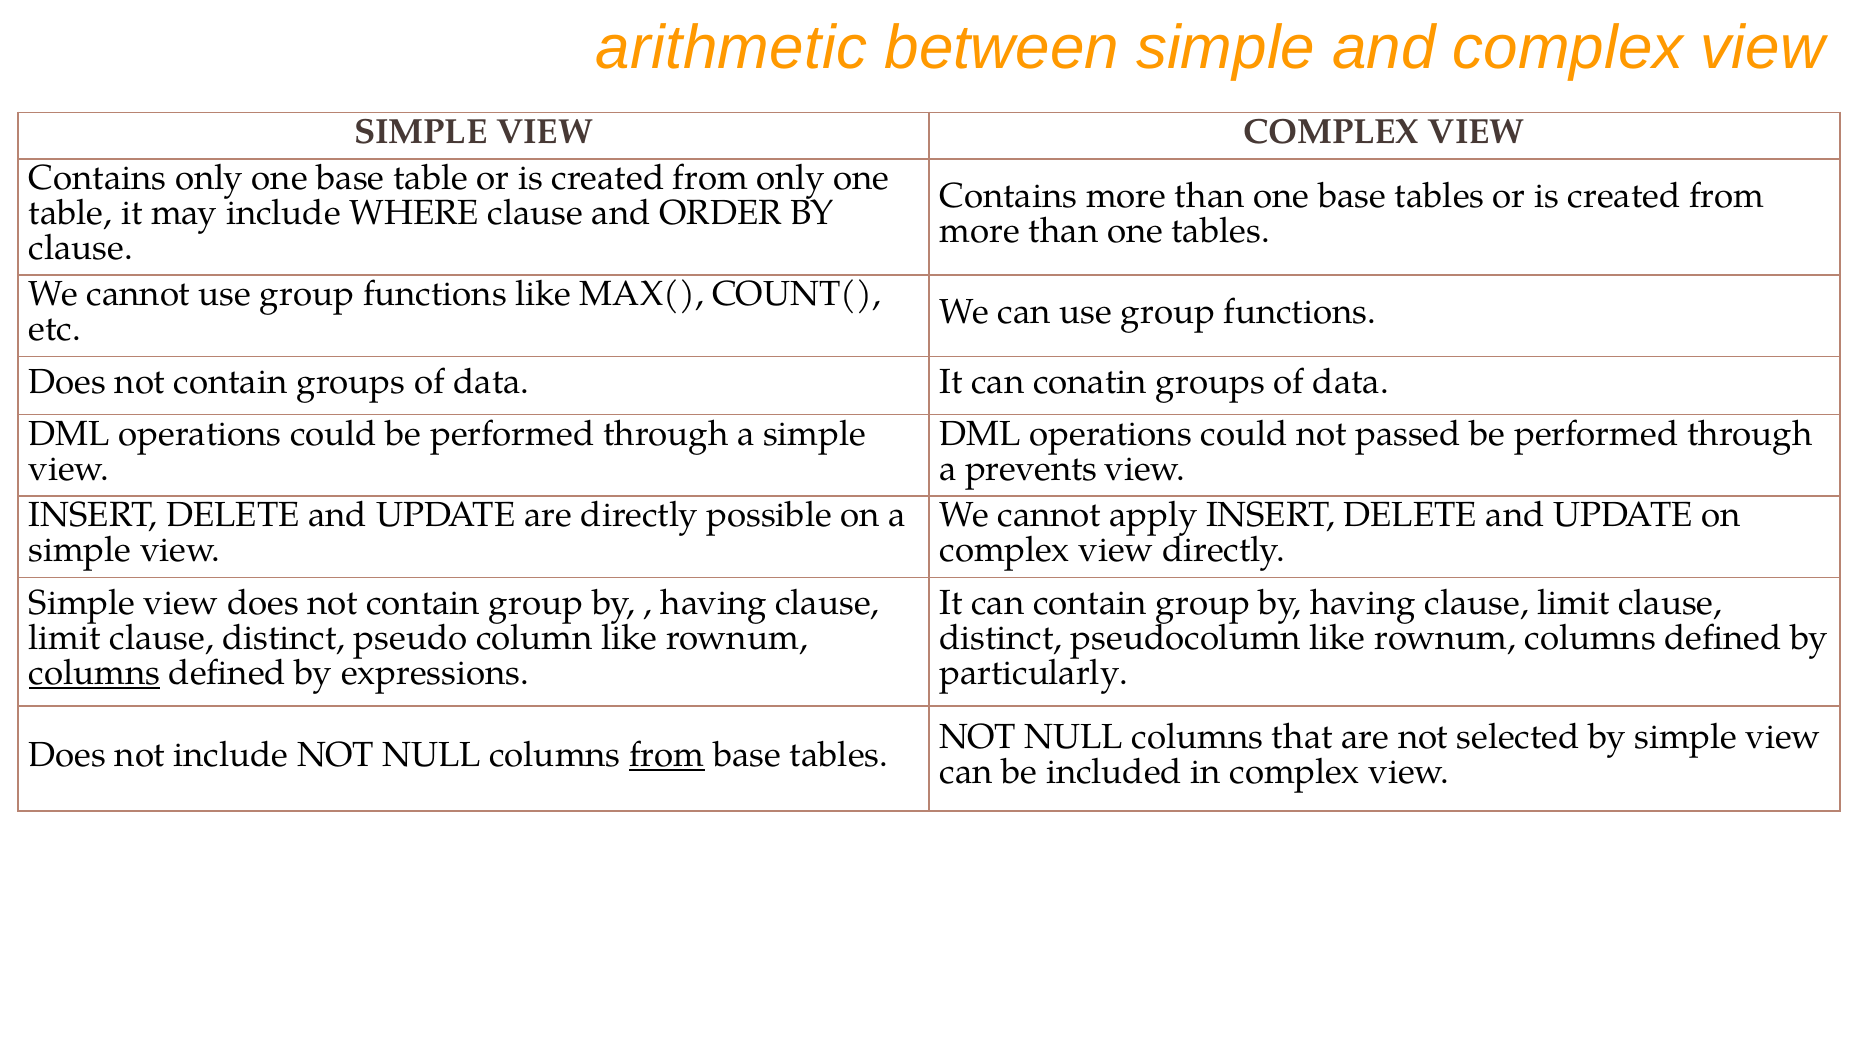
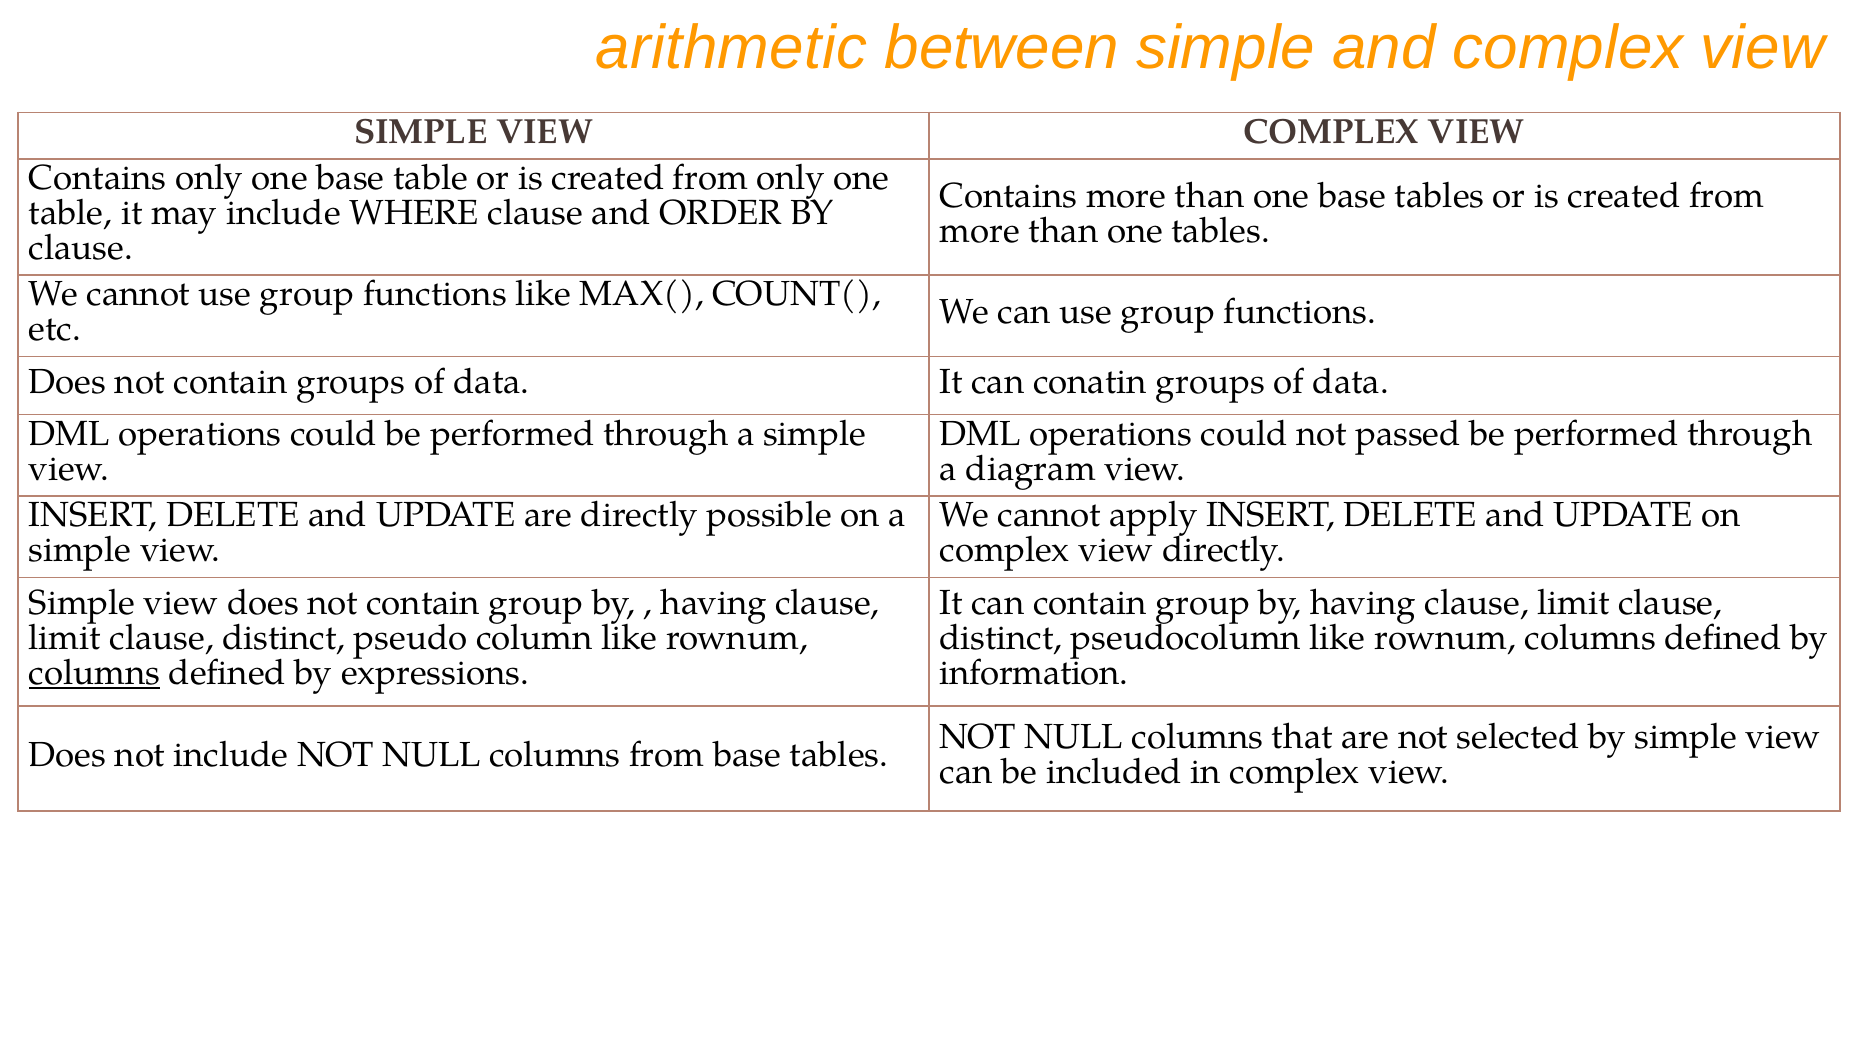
prevents: prevents -> diagram
particularly: particularly -> information
from at (667, 755) underline: present -> none
